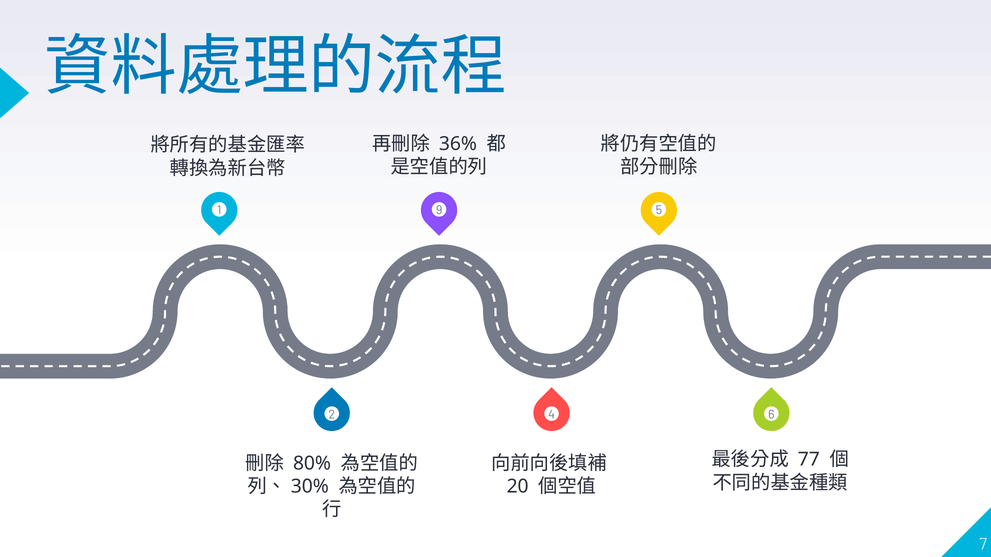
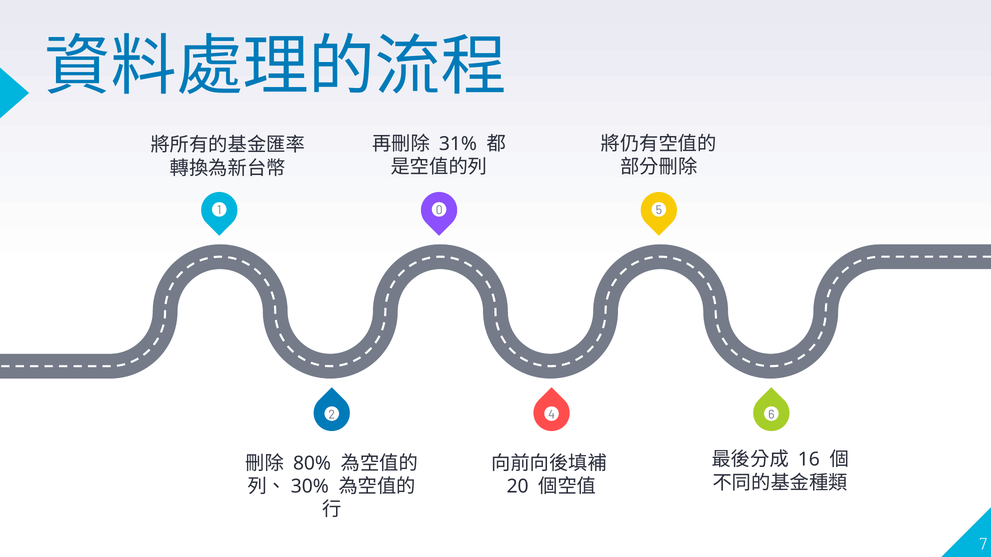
36%: 36% -> 31%
9: 9 -> 0
77: 77 -> 16
